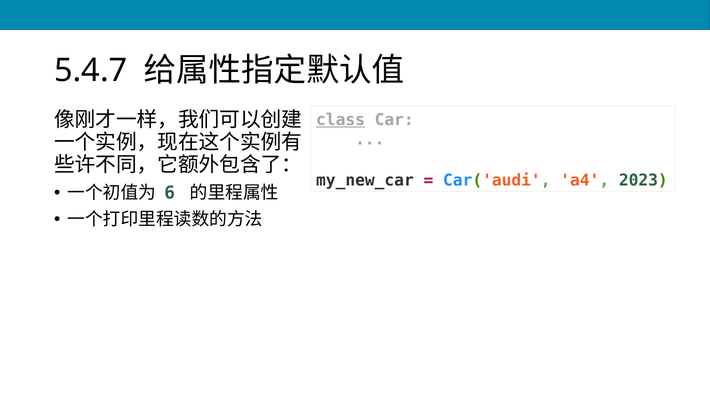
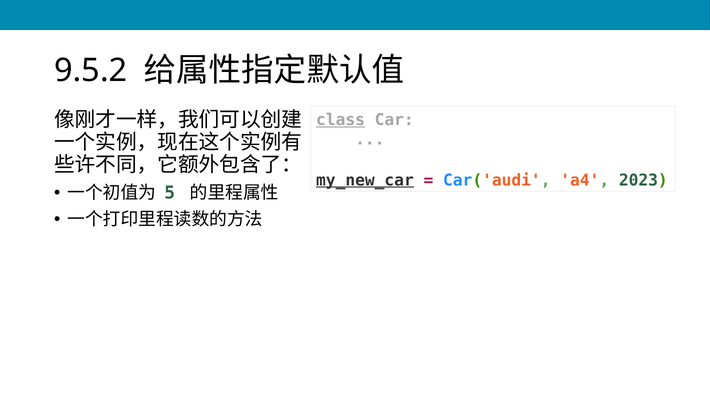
5.4.7: 5.4.7 -> 9.5.2
my_new_car underline: none -> present
6: 6 -> 5
